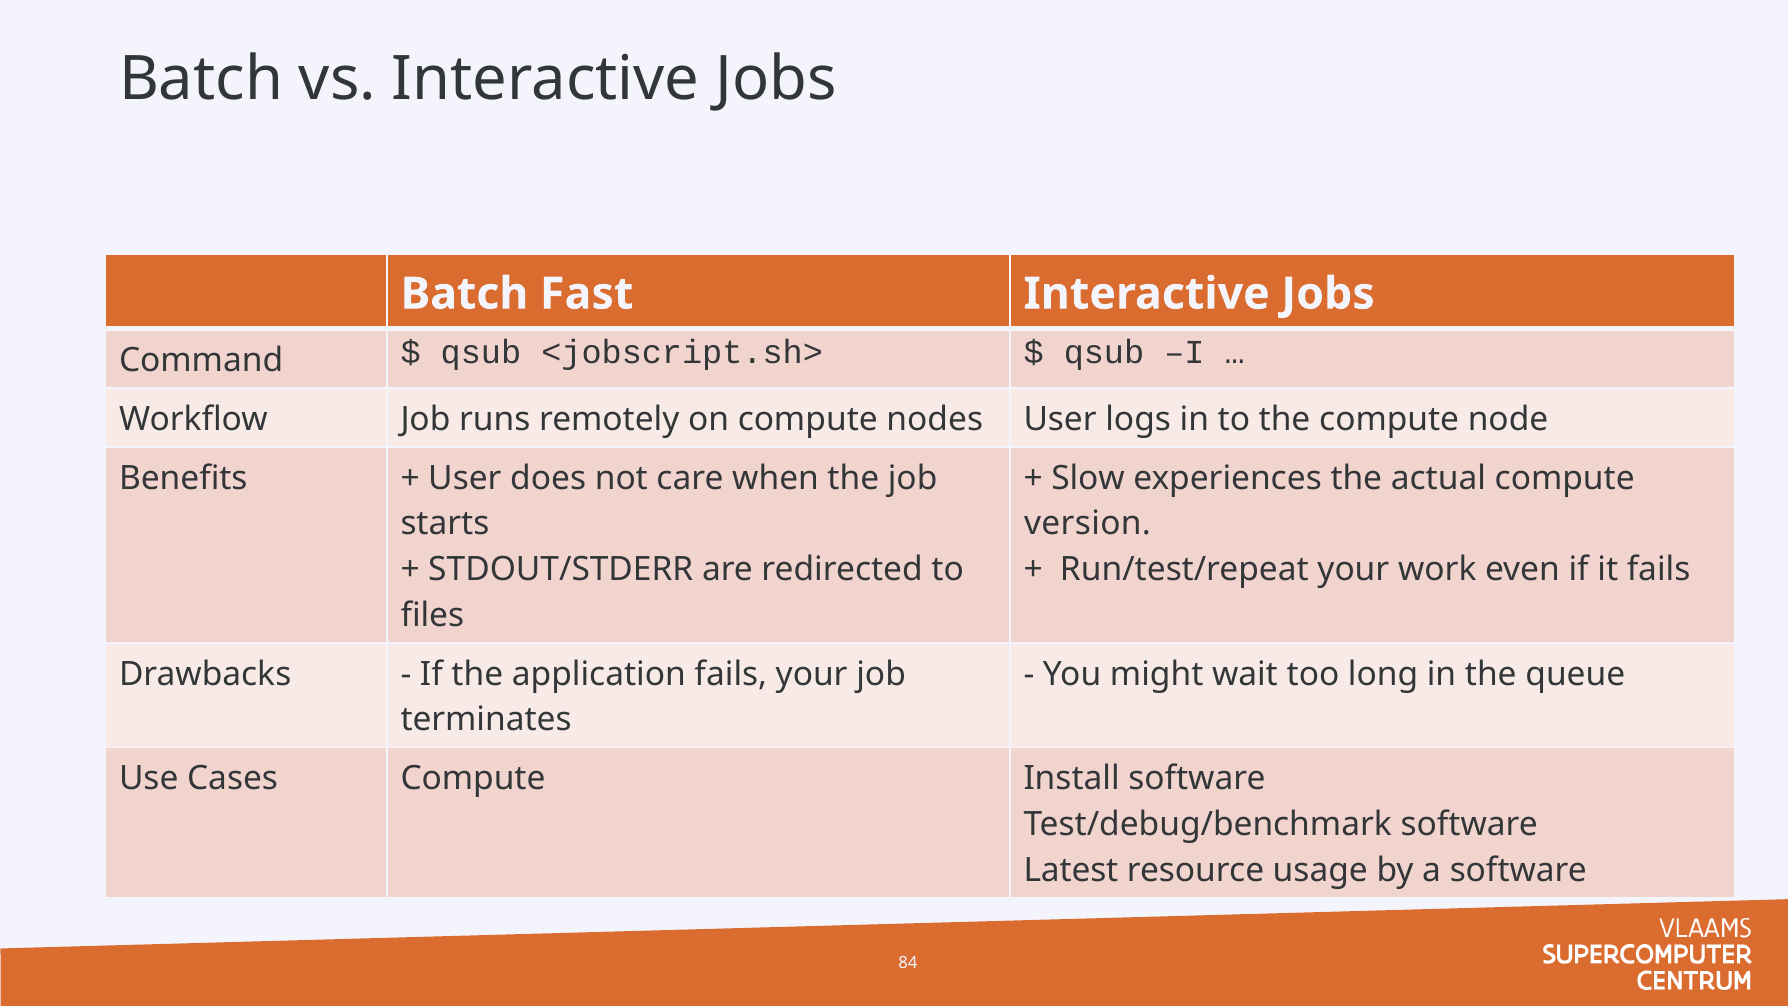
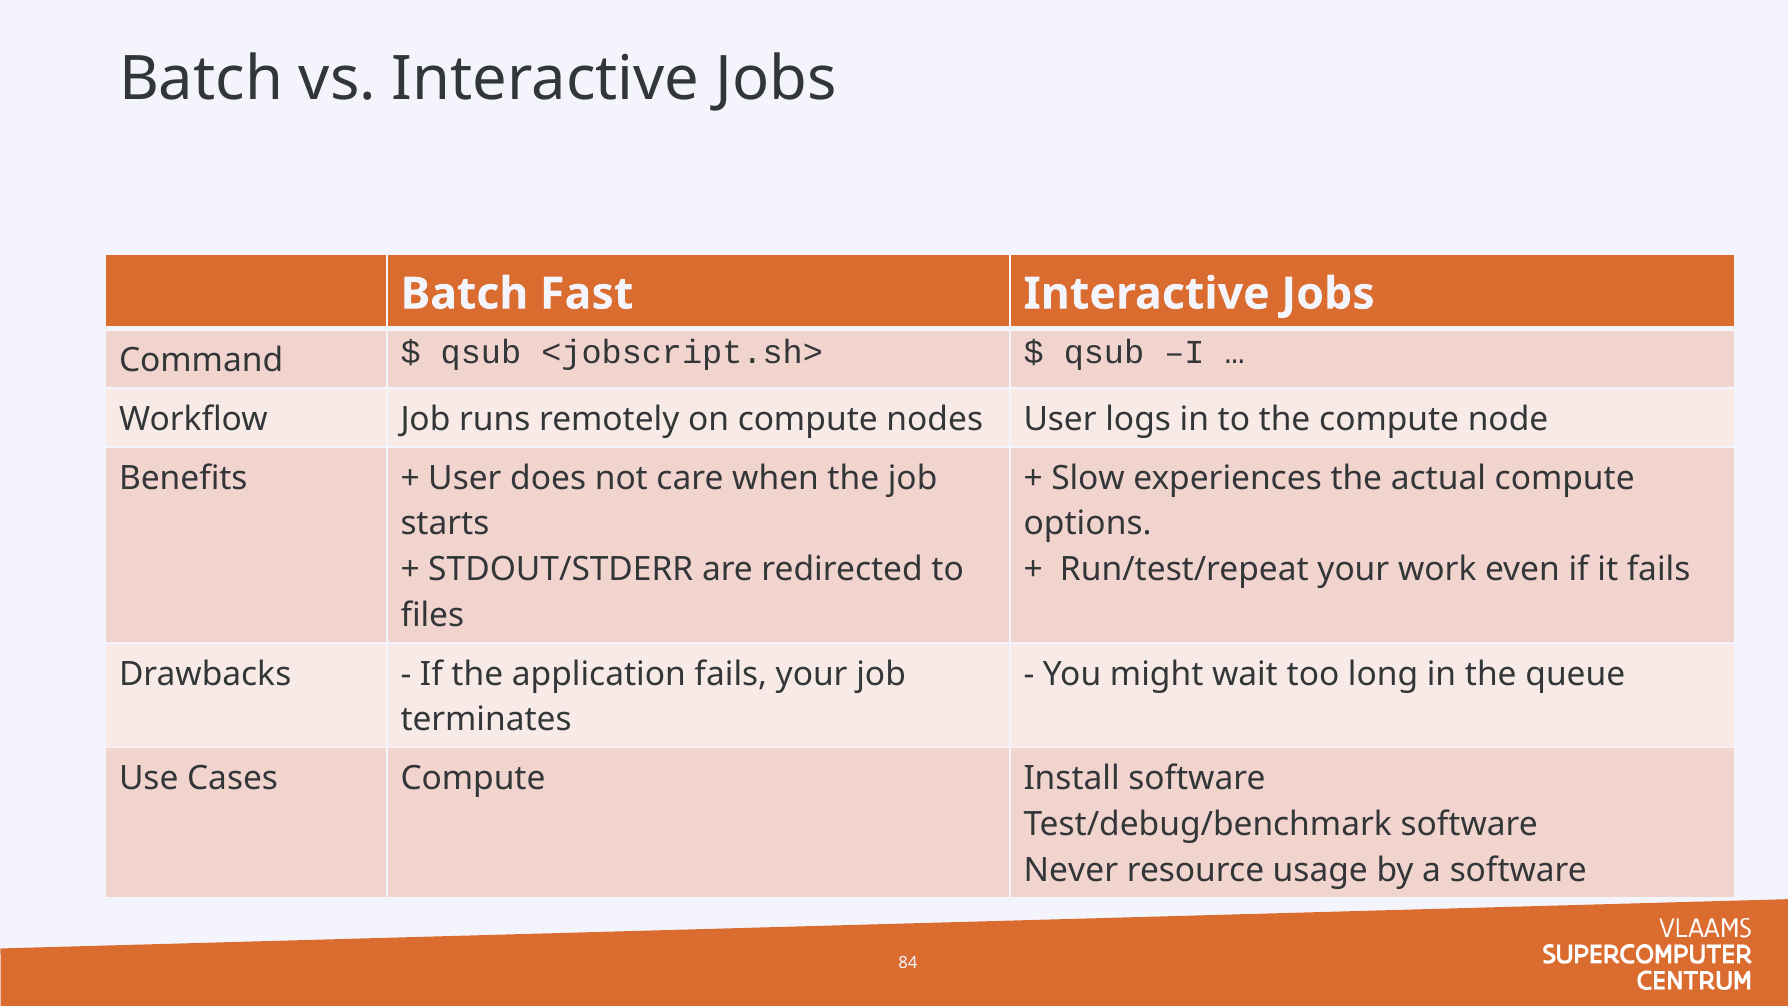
version: version -> options
Latest: Latest -> Never
